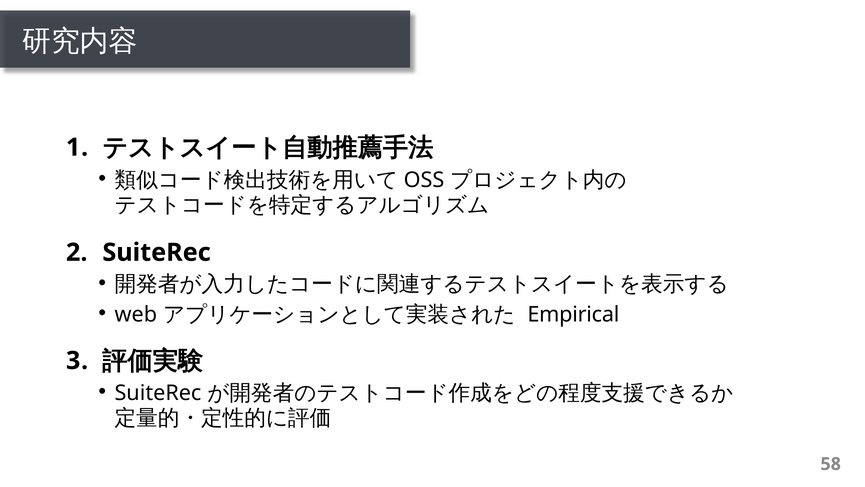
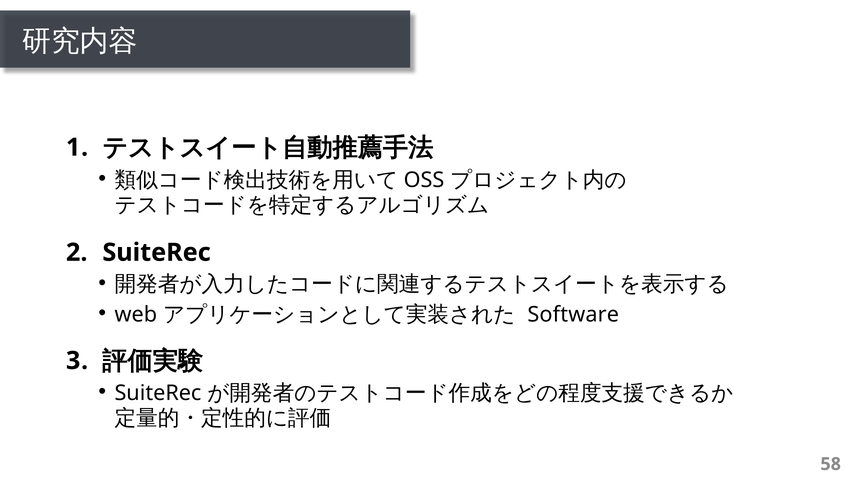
Empirical: Empirical -> Software
